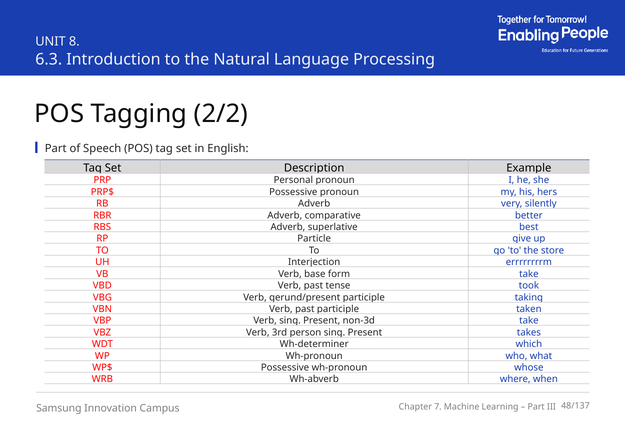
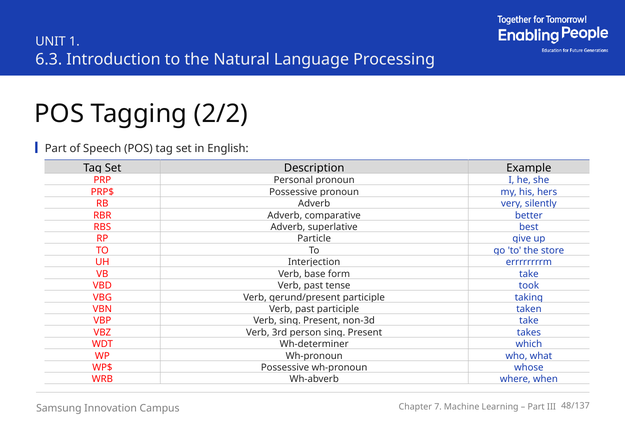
8: 8 -> 1
